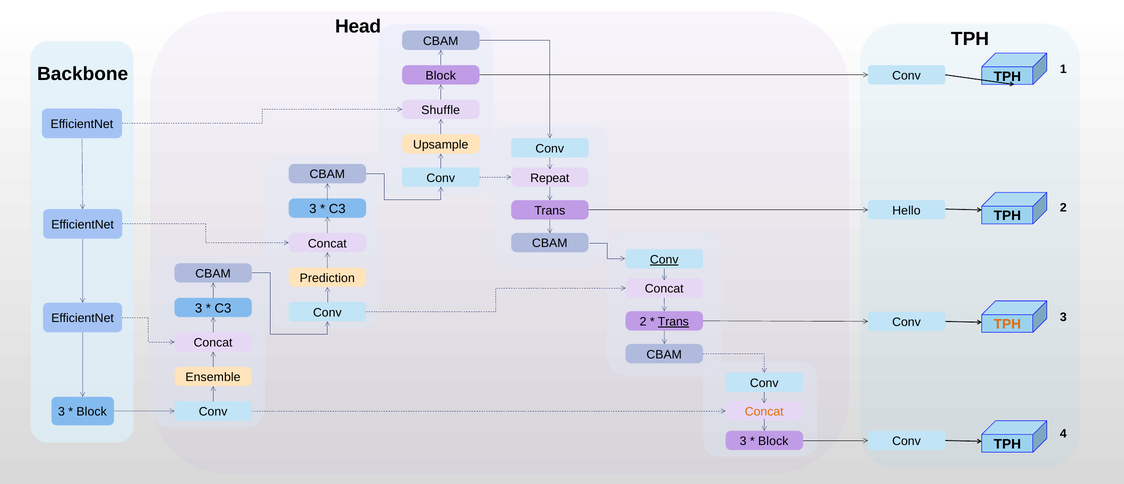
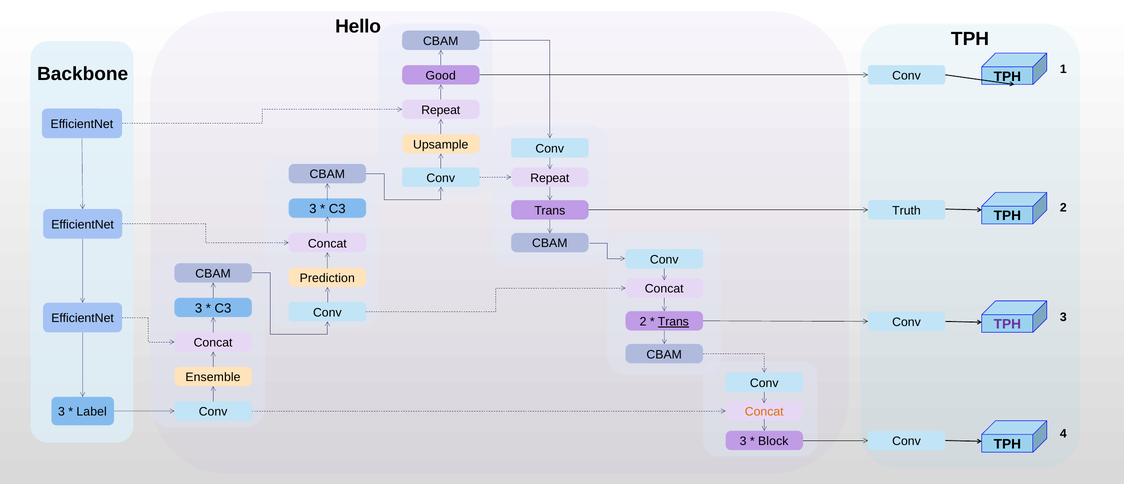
Head: Head -> Hello
Block at (441, 76): Block -> Good
Shuffle at (441, 110): Shuffle -> Repeat
Hello: Hello -> Truth
Conv at (664, 260) underline: present -> none
TPH at (1007, 325) colour: orange -> purple
Block at (92, 412): Block -> Label
